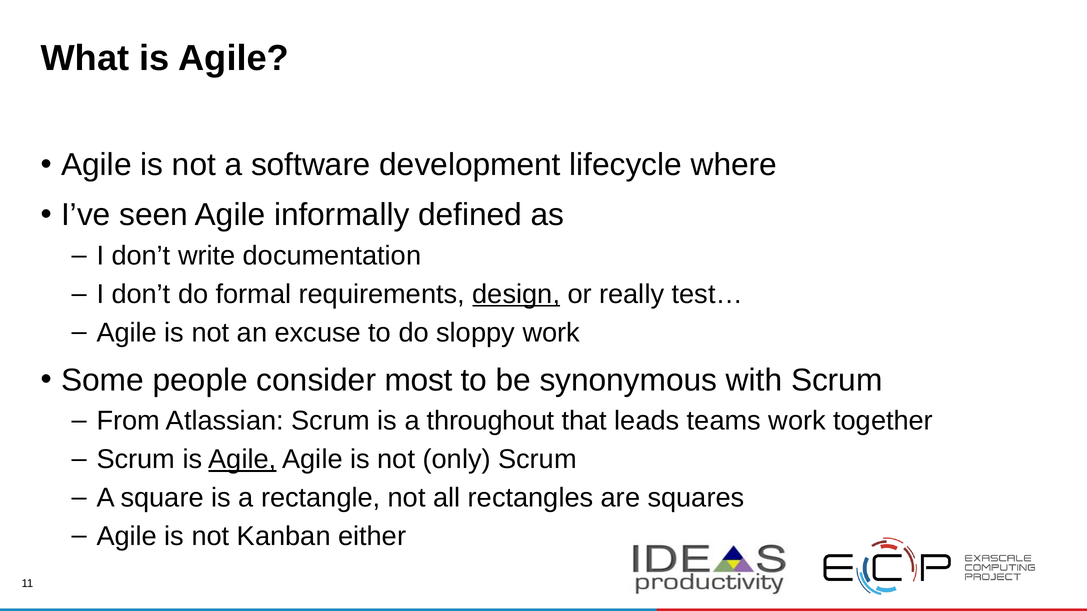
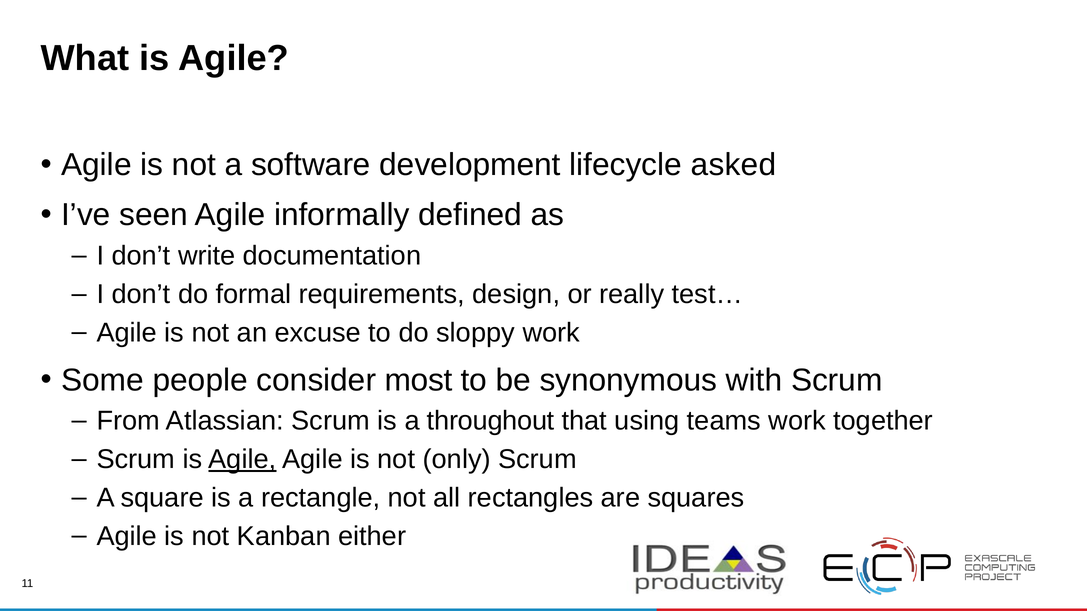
where: where -> asked
design underline: present -> none
leads: leads -> using
